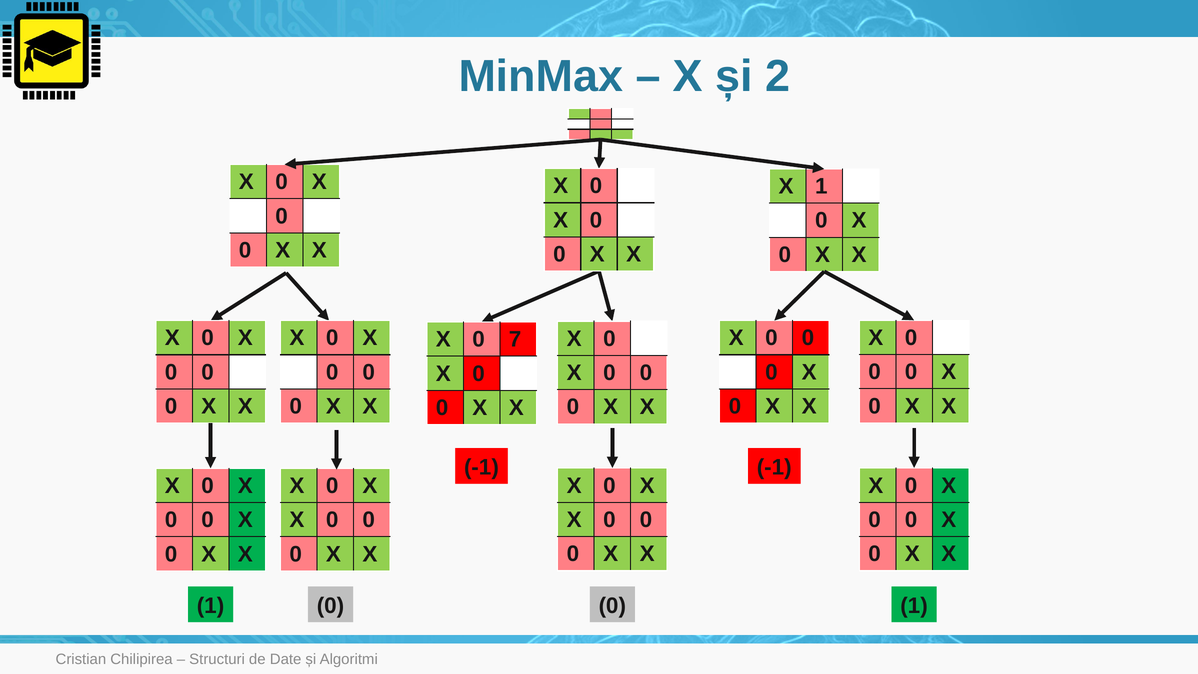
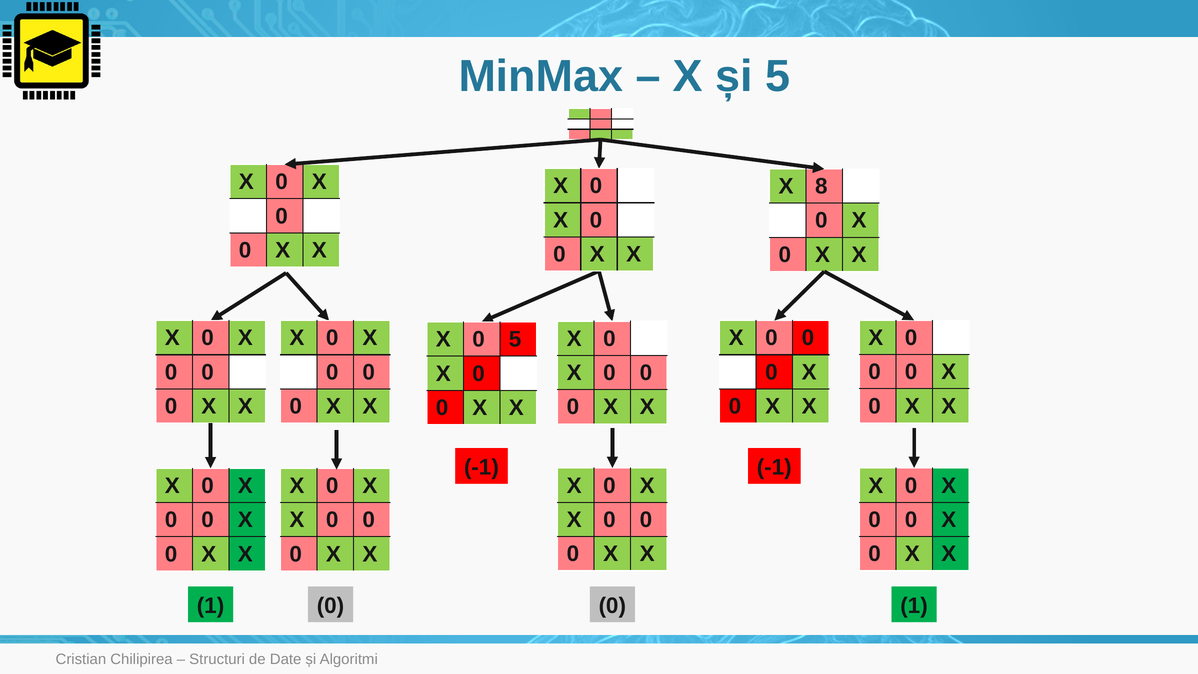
și 2: 2 -> 5
X 1: 1 -> 8
0 7: 7 -> 5
